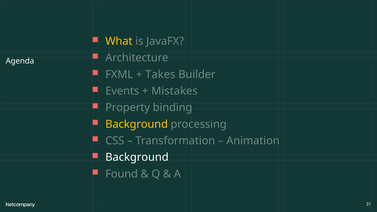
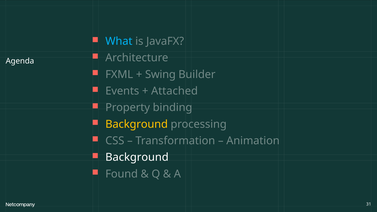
What colour: yellow -> light blue
Takes: Takes -> Swing
Mistakes: Mistakes -> Attached
